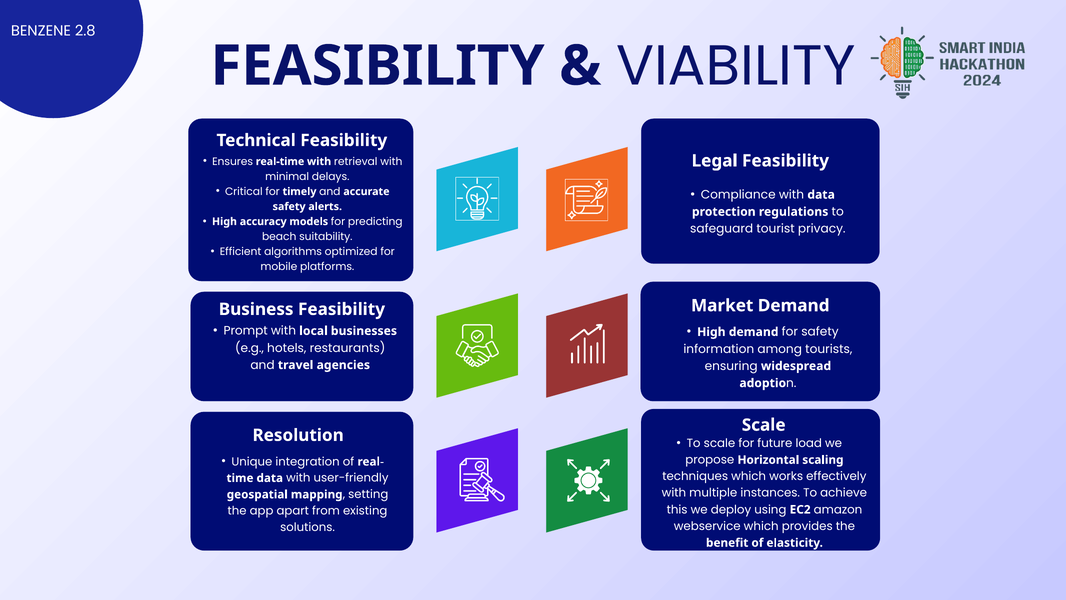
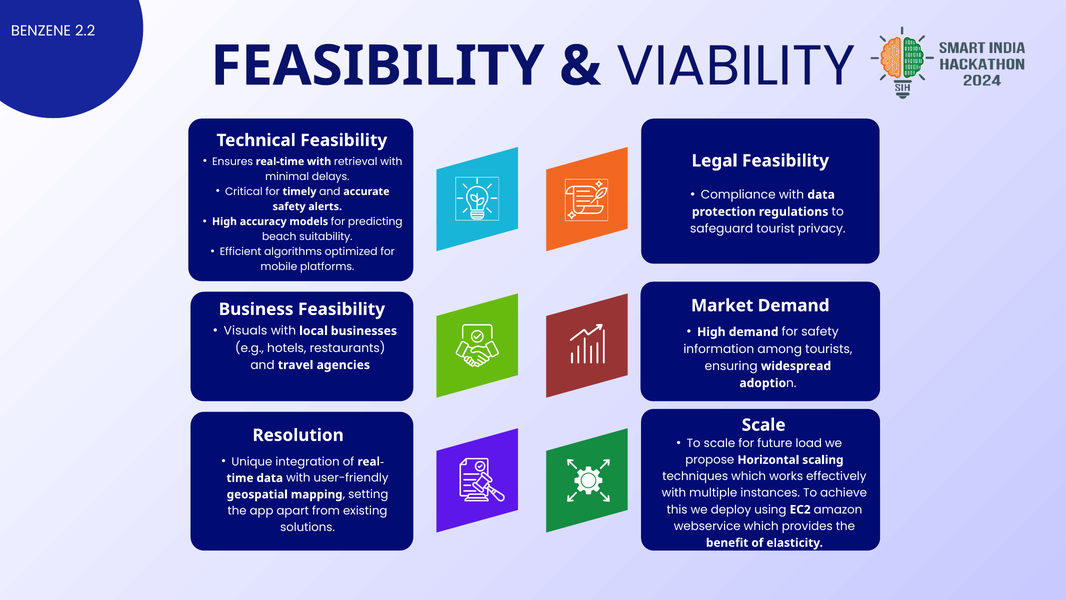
2.8: 2.8 -> 2.2
Prompt: Prompt -> Visuals
